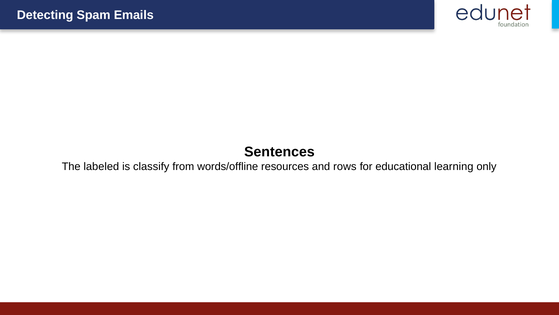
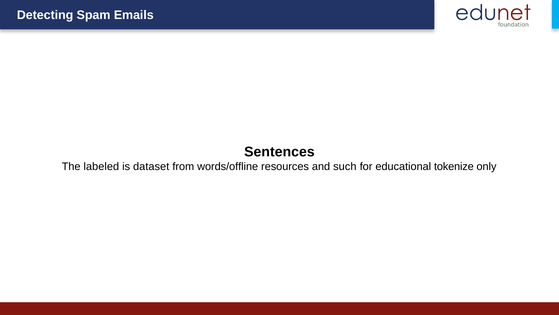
classify: classify -> dataset
rows: rows -> such
learning: learning -> tokenize
